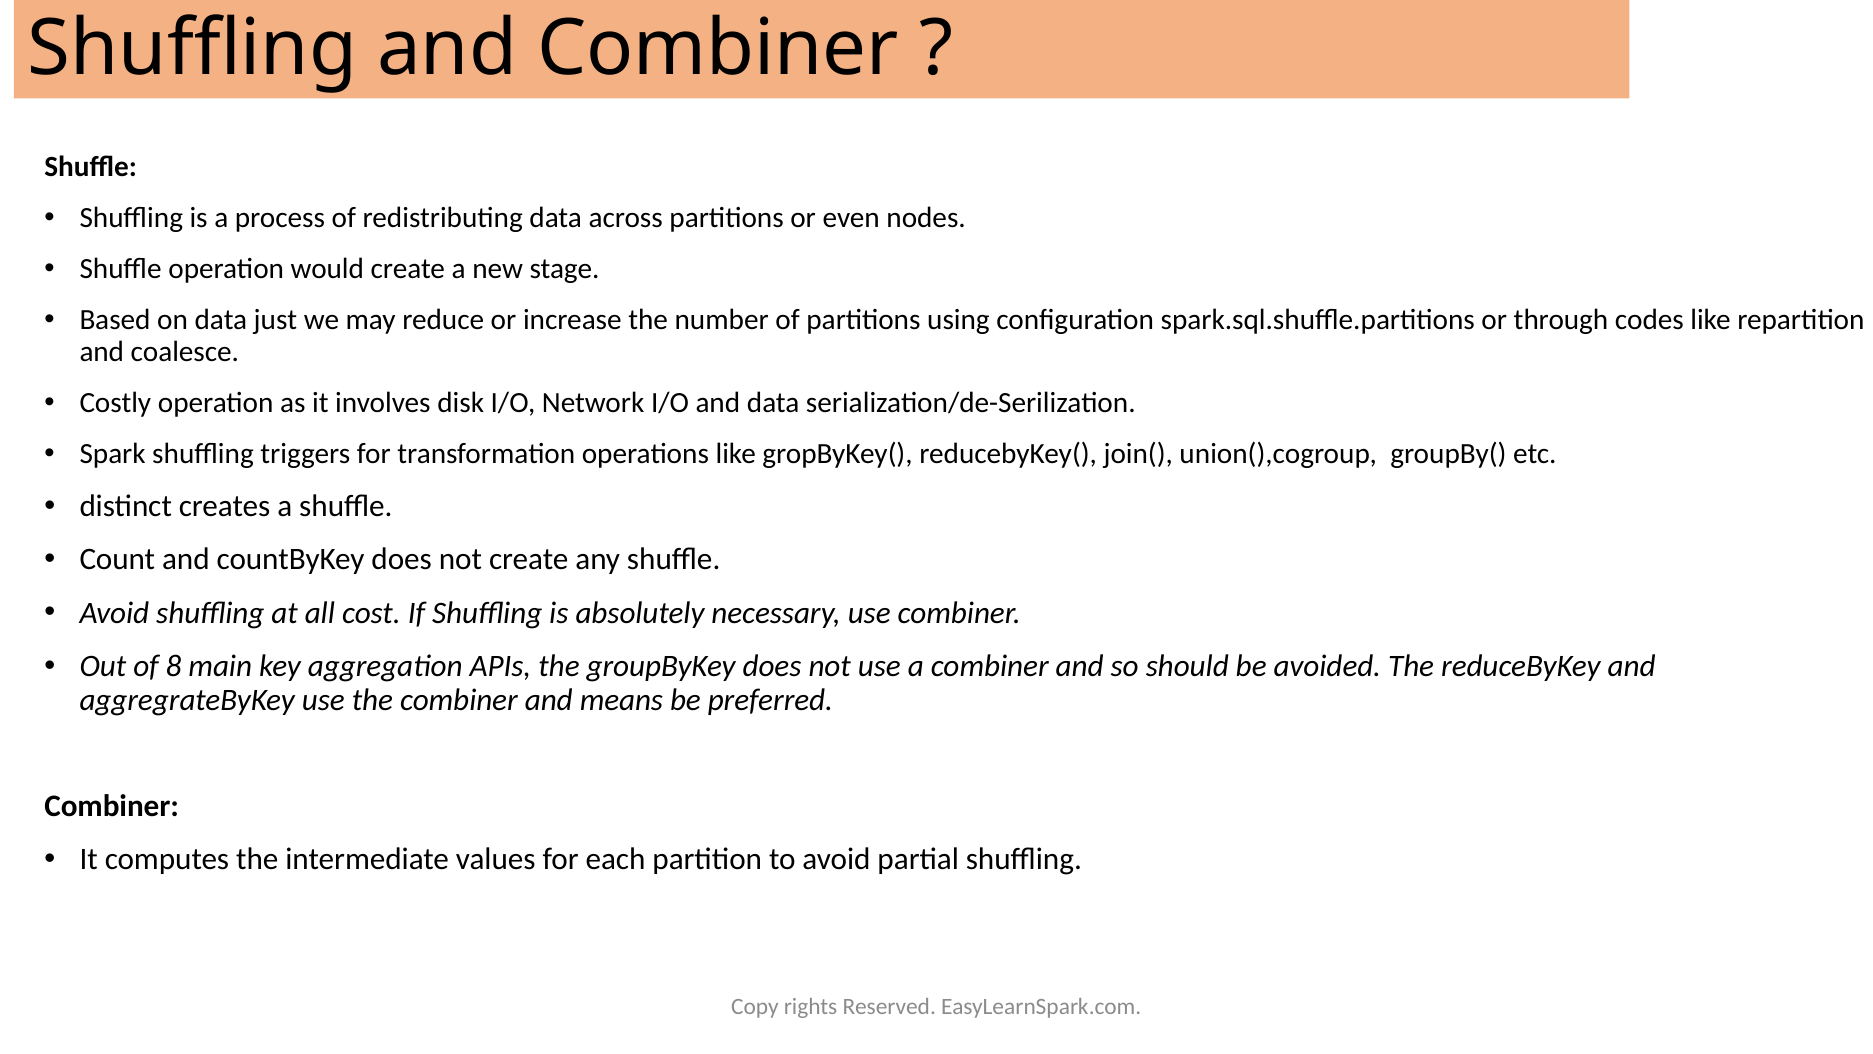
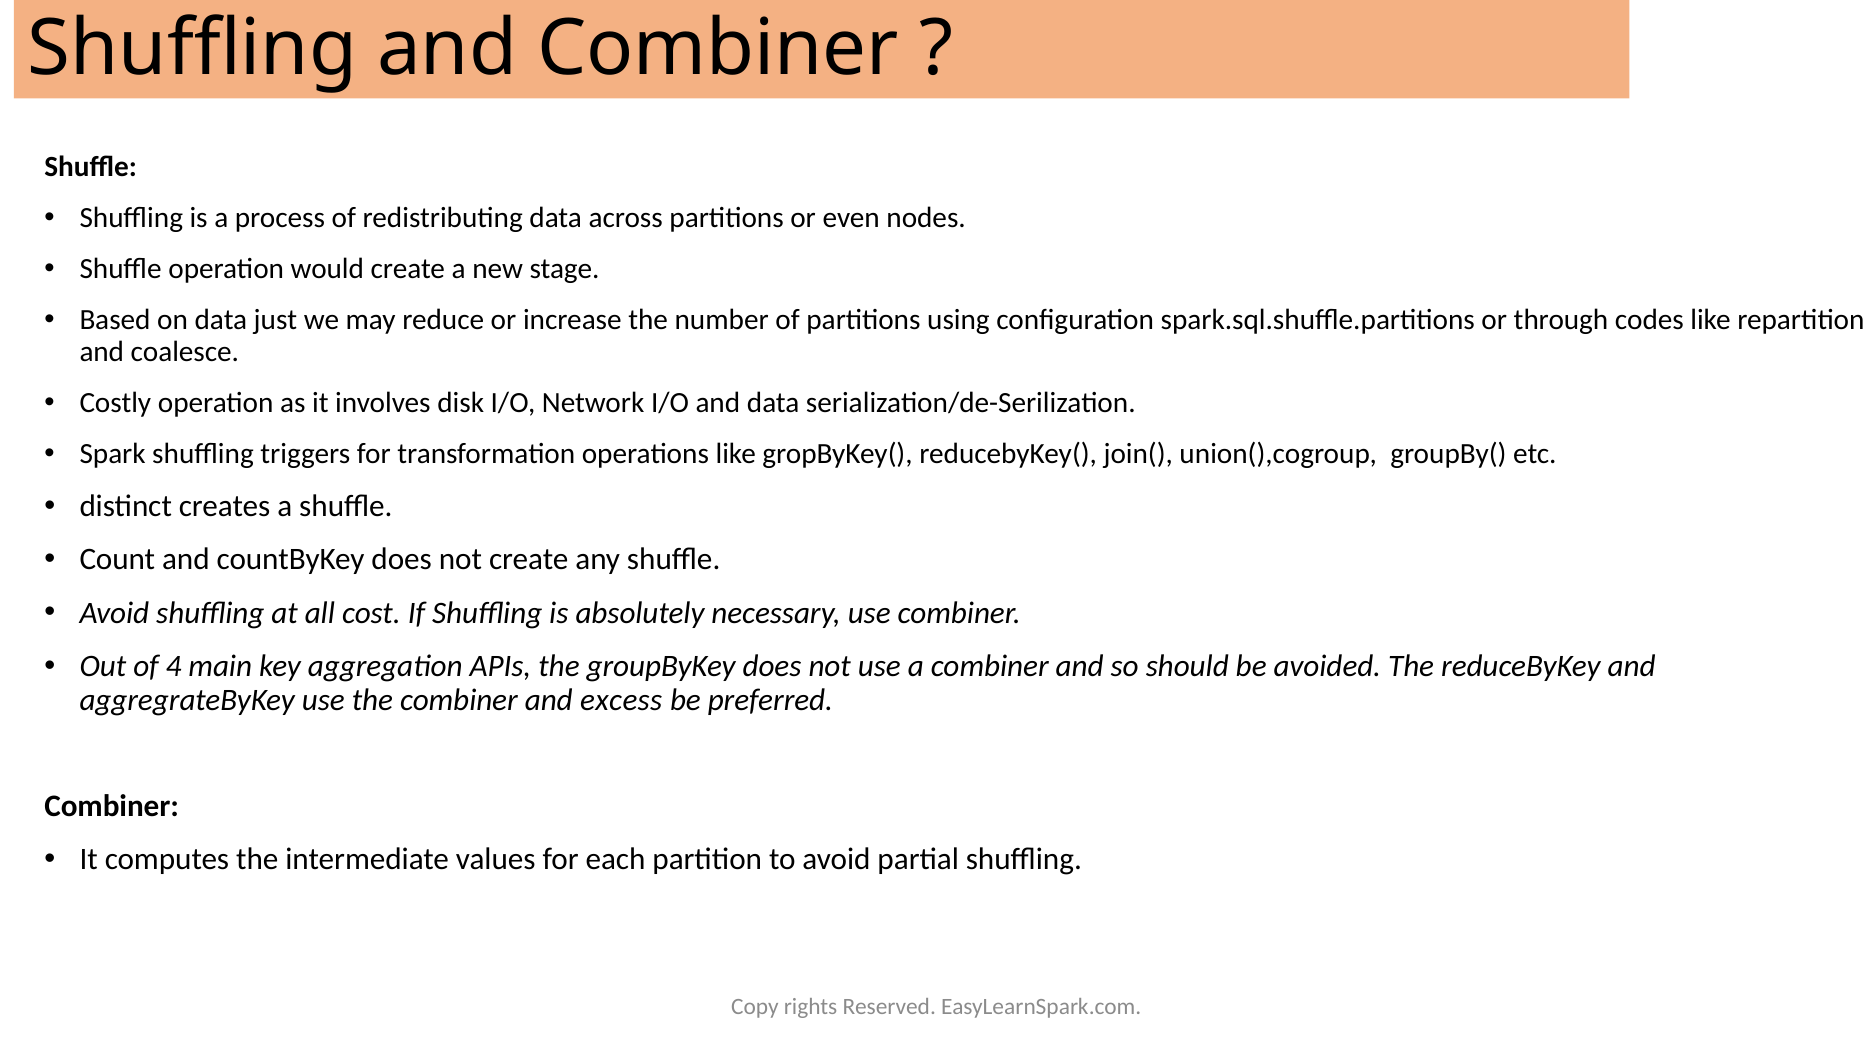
8: 8 -> 4
means: means -> excess
